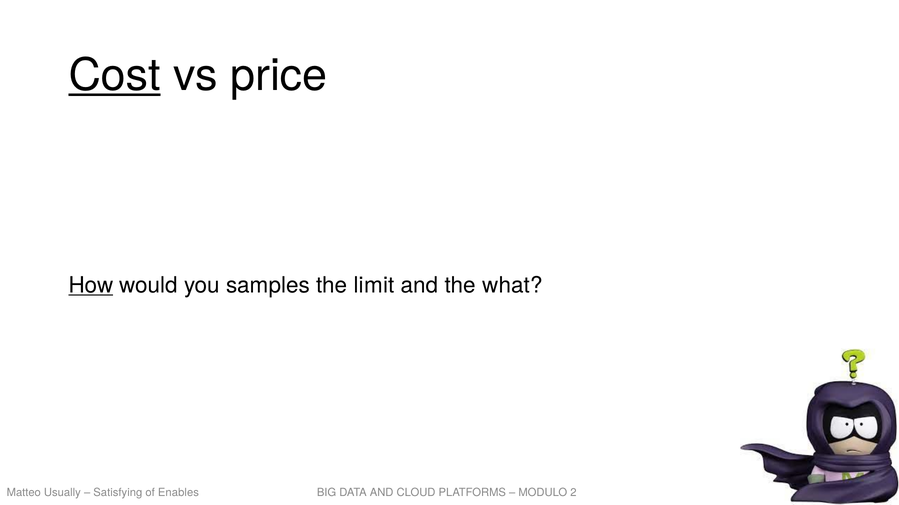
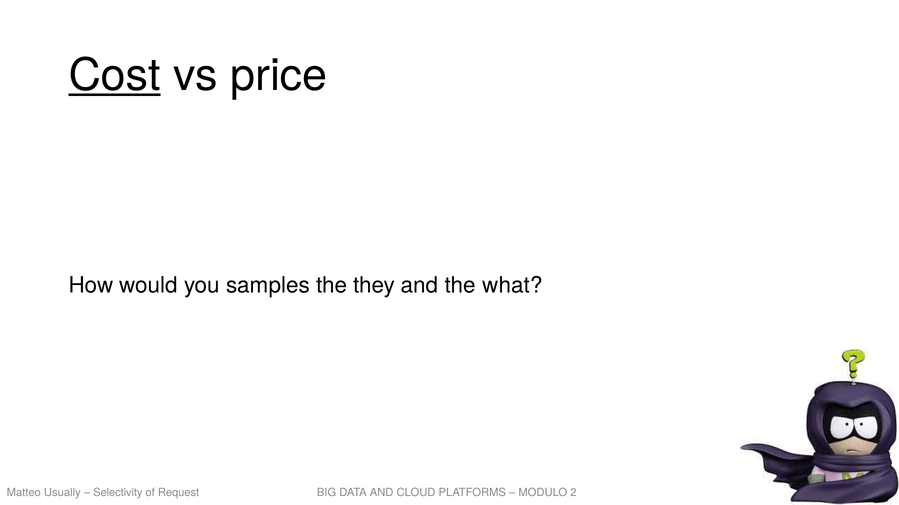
How underline: present -> none
limit: limit -> they
Satisfying: Satisfying -> Selectivity
Enables: Enables -> Request
